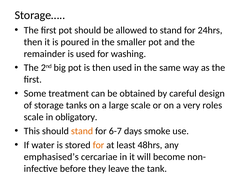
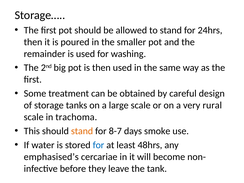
roles: roles -> rural
obligatory: obligatory -> trachoma
6-7: 6-7 -> 8-7
for at (98, 145) colour: orange -> blue
